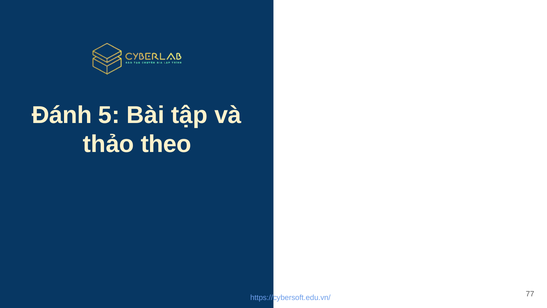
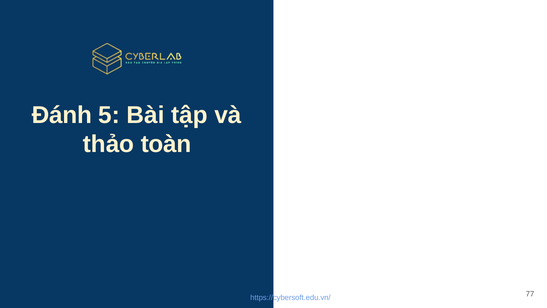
theo: theo -> toàn
